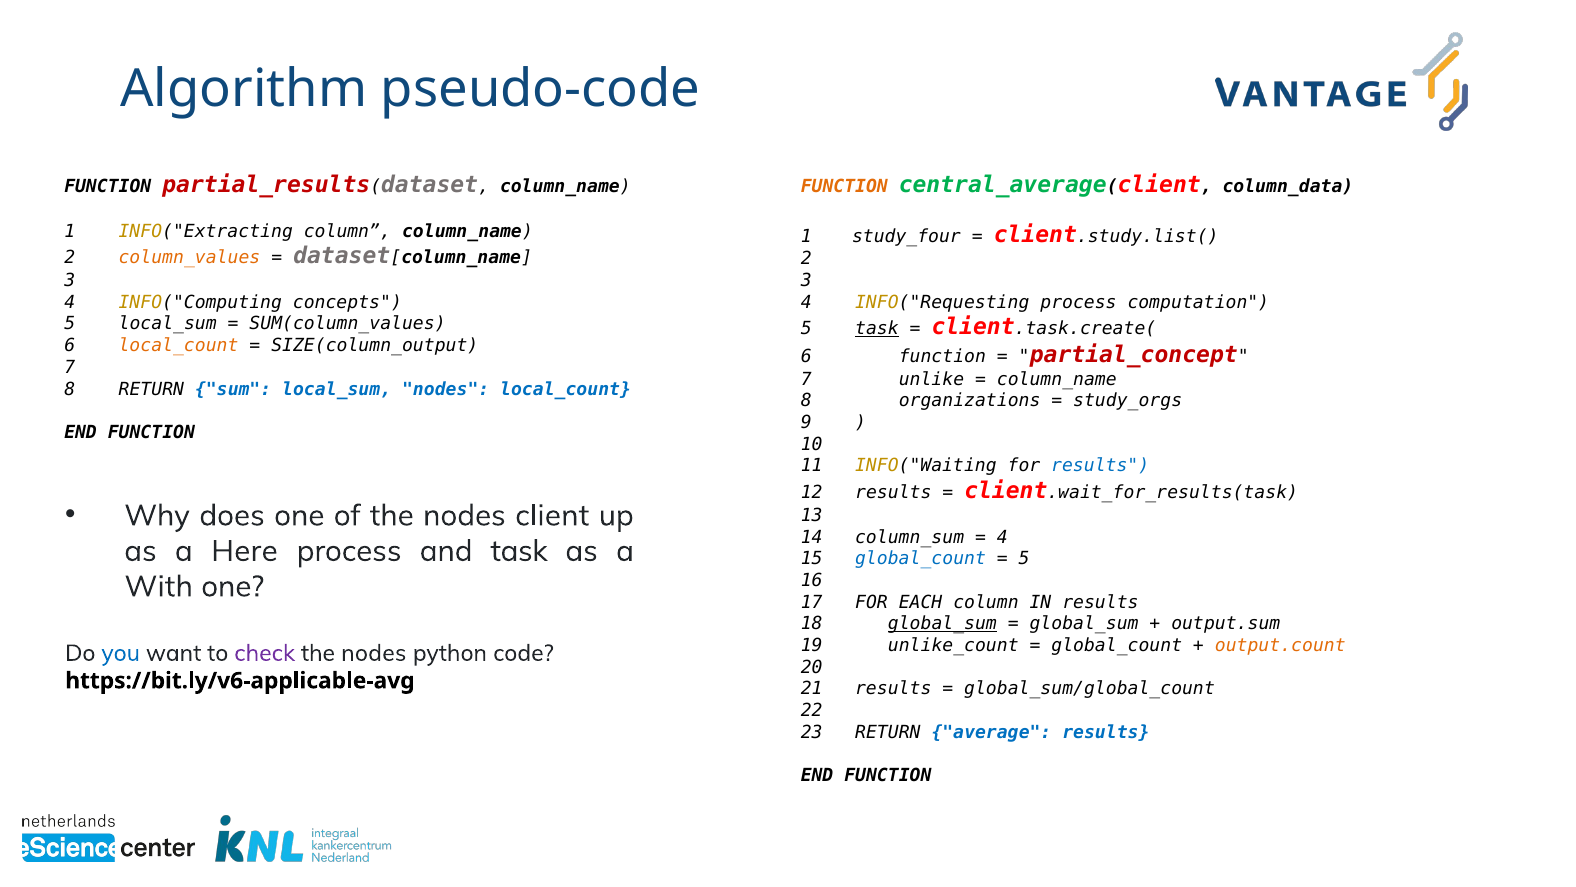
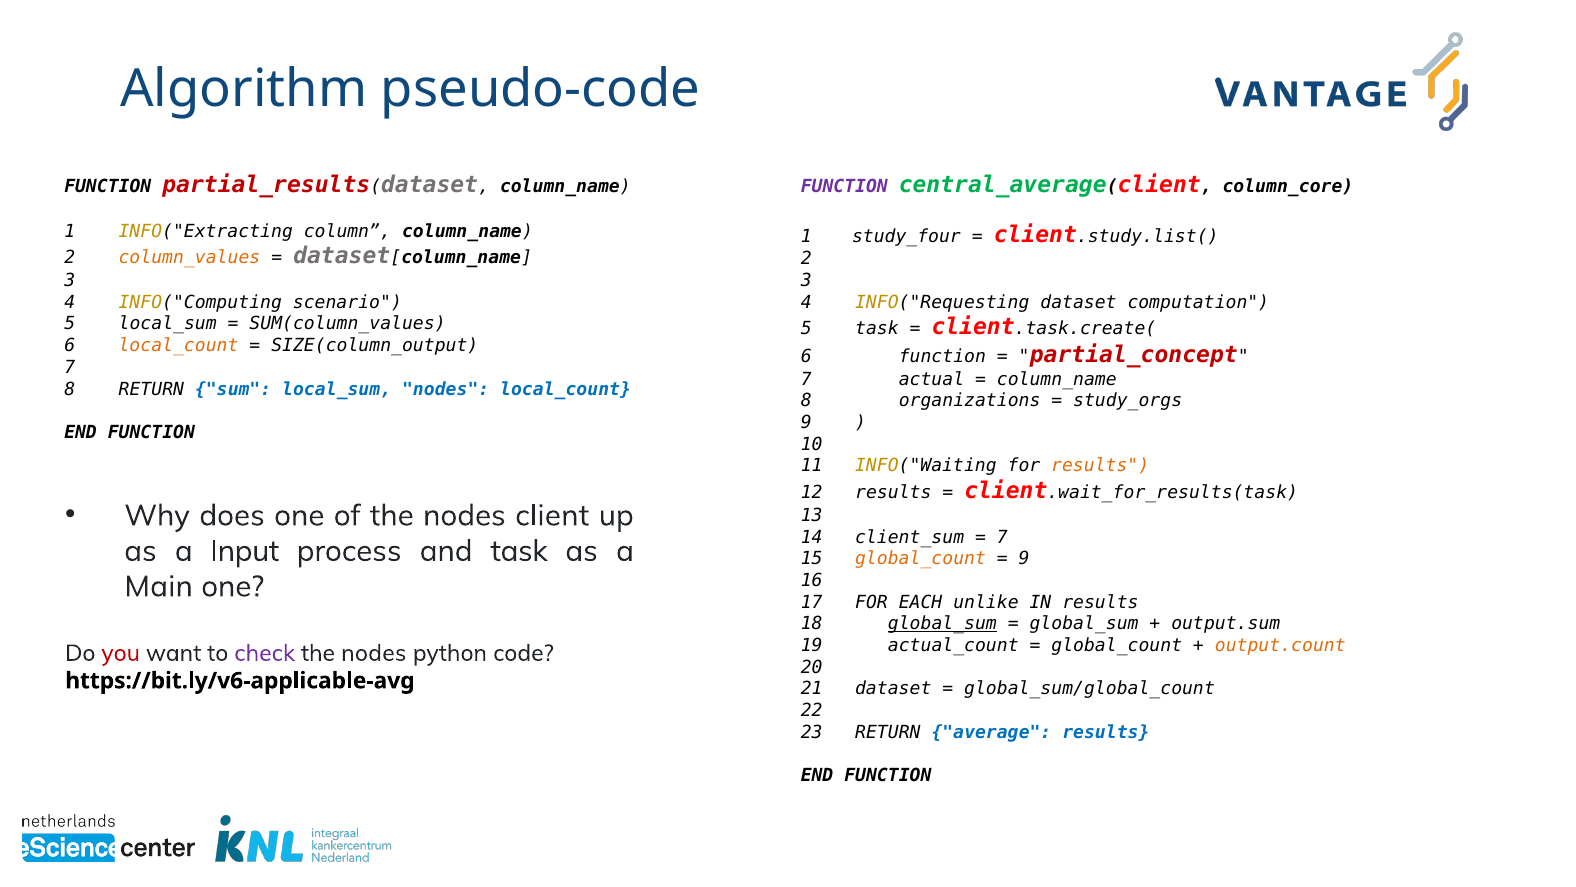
FUNCTION at (844, 187) colour: orange -> purple
column_data: column_data -> column_core
concepts: concepts -> scenario
INFO("Requesting process: process -> dataset
task at (877, 329) underline: present -> none
unlike: unlike -> actual
results at (1100, 466) colour: blue -> orange
column_sum: column_sum -> client_sum
4 at (1002, 537): 4 -> 7
Here: Here -> Input
global_count at (921, 558) colour: blue -> orange
5 at (1024, 558): 5 -> 9
With: With -> Main
EACH column: column -> unlike
unlike_count: unlike_count -> actual_count
you colour: blue -> red
21 results: results -> dataset
